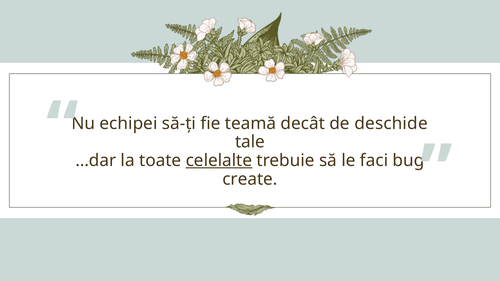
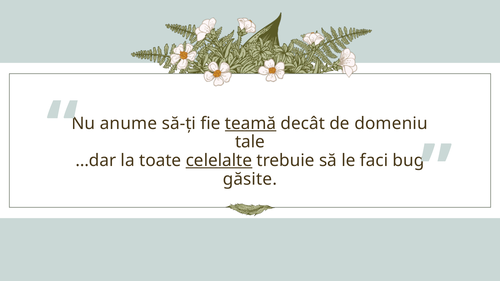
echipei: echipei -> anume
teamă underline: none -> present
deschide: deschide -> domeniu
create: create -> găsite
